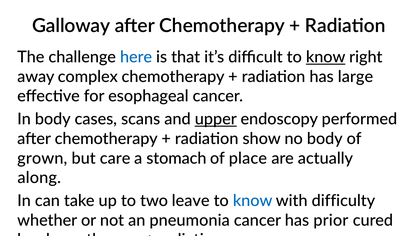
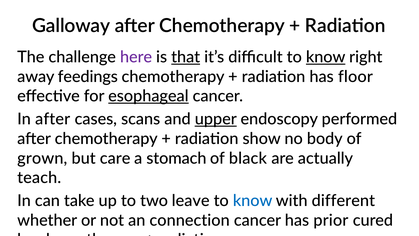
here colour: blue -> purple
that underline: none -> present
complex: complex -> feedings
large: large -> floor
esophageal underline: none -> present
In body: body -> after
place: place -> black
along: along -> teach
difficulty: difficulty -> different
pneumonia: pneumonia -> connection
